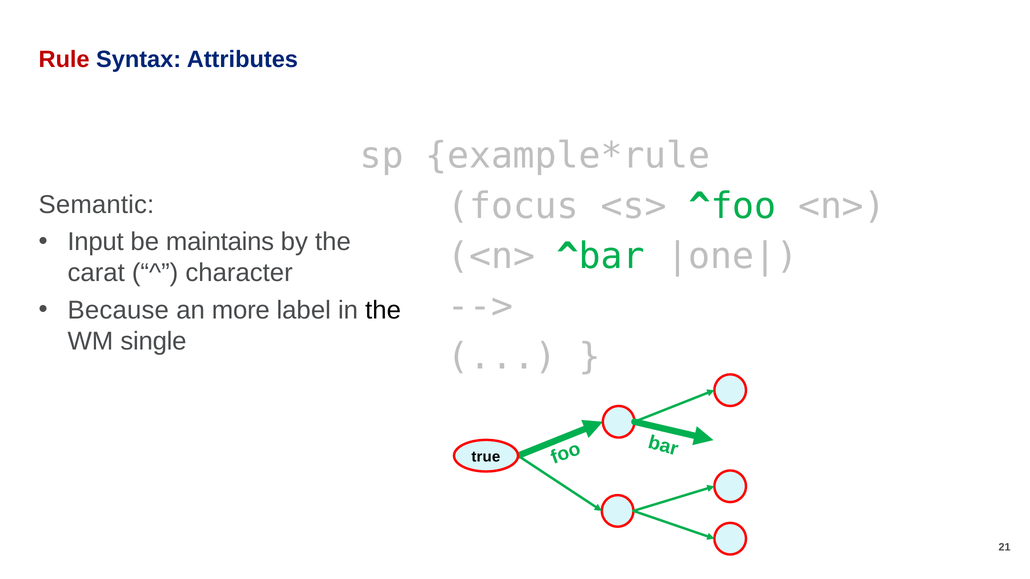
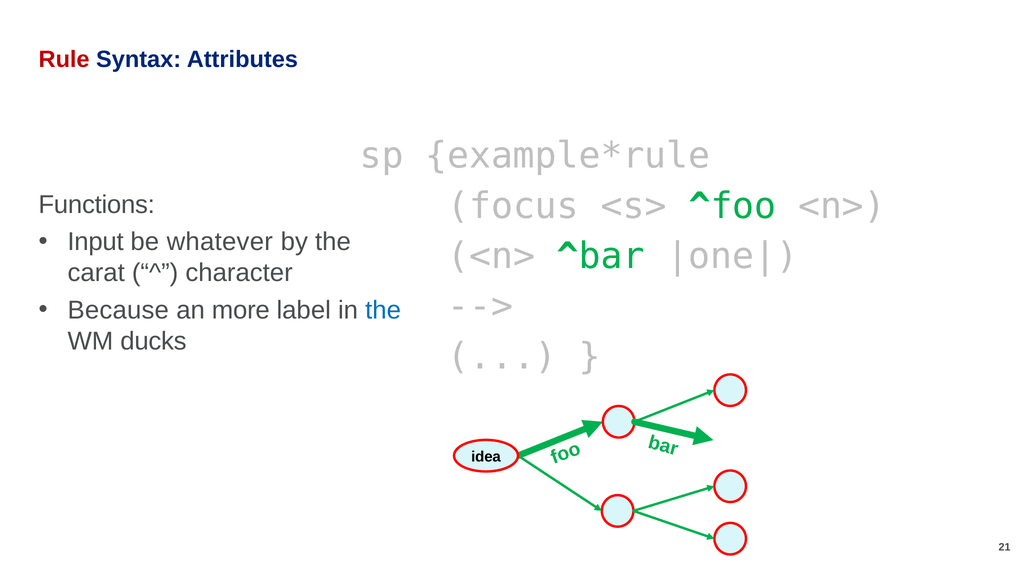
Semantic: Semantic -> Functions
maintains: maintains -> whatever
the at (383, 310) colour: black -> blue
single: single -> ducks
true: true -> idea
